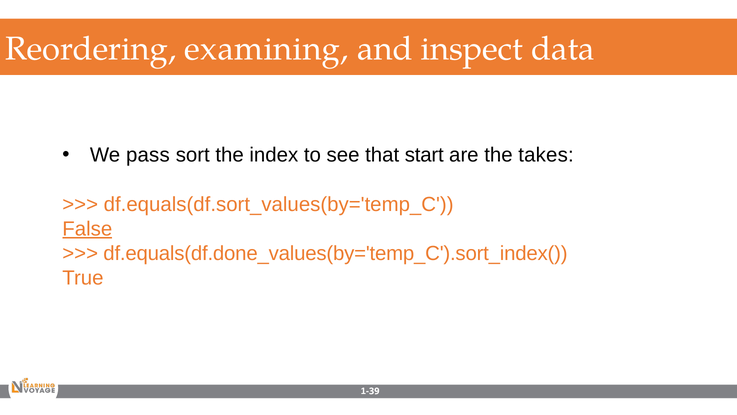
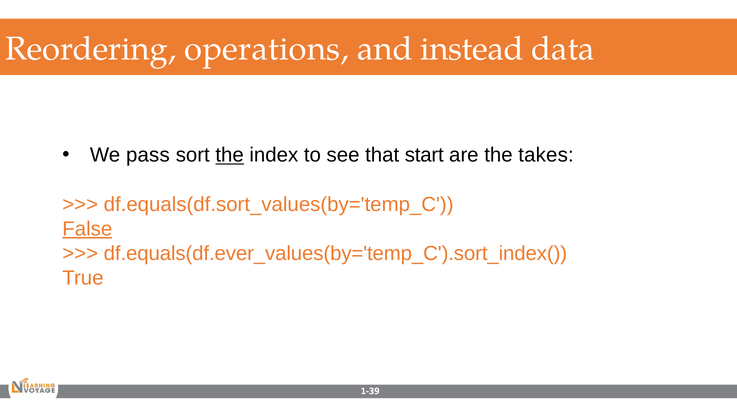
examining: examining -> operations
inspect: inspect -> instead
the at (230, 155) underline: none -> present
df.equals(df.done_values(by='temp_C').sort_index(: df.equals(df.done_values(by='temp_C').sort_index( -> df.equals(df.ever_values(by='temp_C').sort_index(
